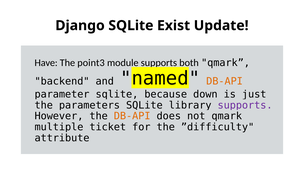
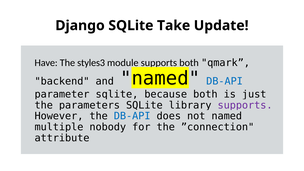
Exist: Exist -> Take
point3: point3 -> styles3
DB-API at (225, 81) colour: orange -> blue
because down: down -> both
DB-API at (132, 116) colour: orange -> blue
not qmark: qmark -> named
ticket: ticket -> nobody
”difficulty: ”difficulty -> ”connection
